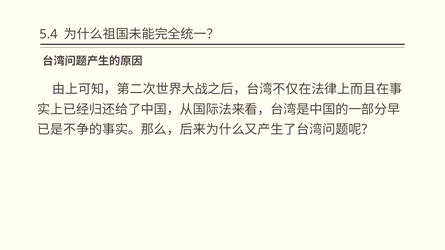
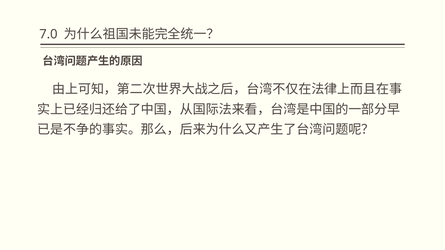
5.4: 5.4 -> 7.0
